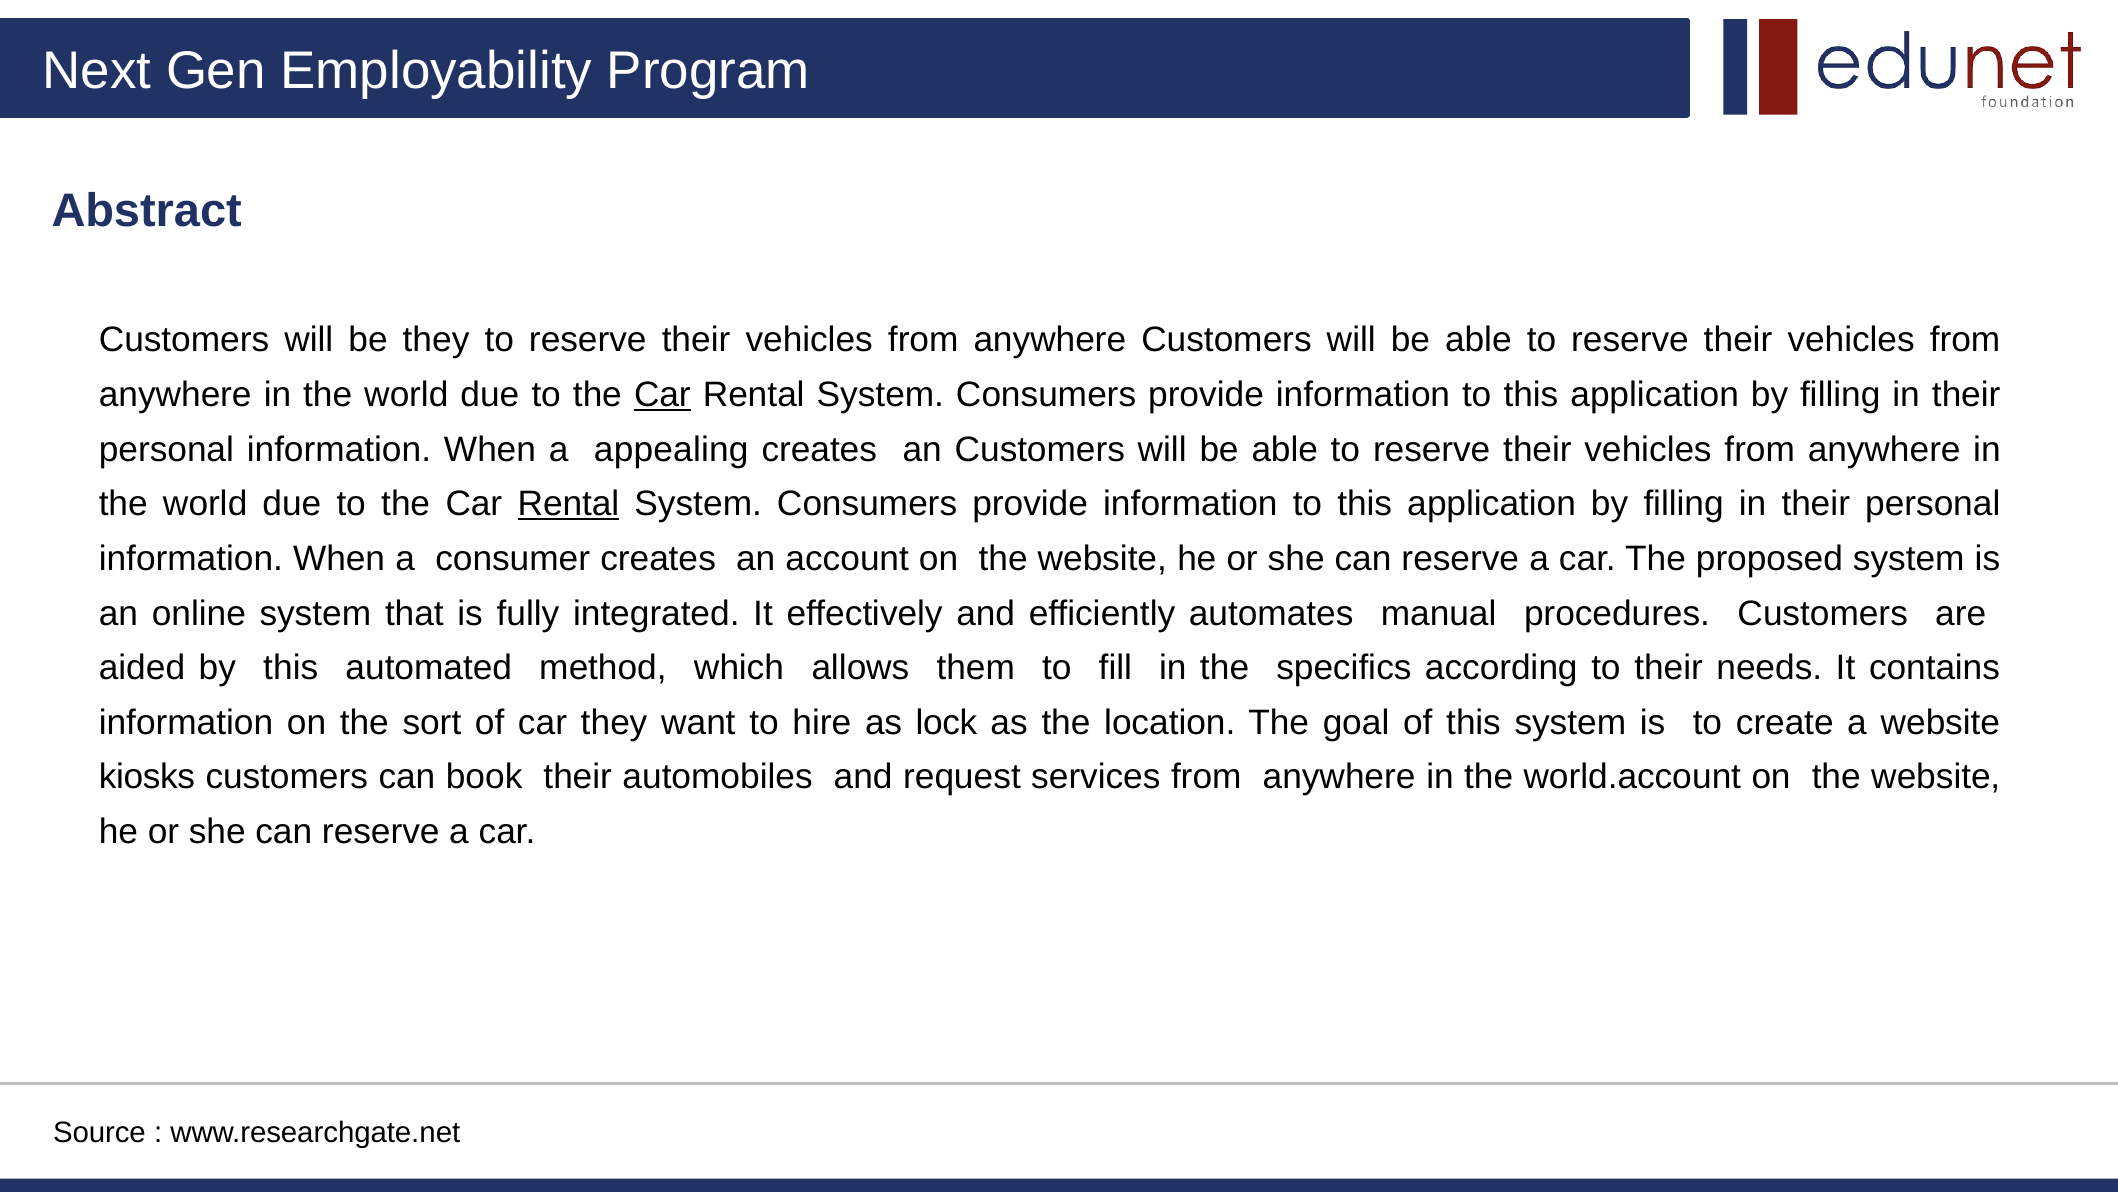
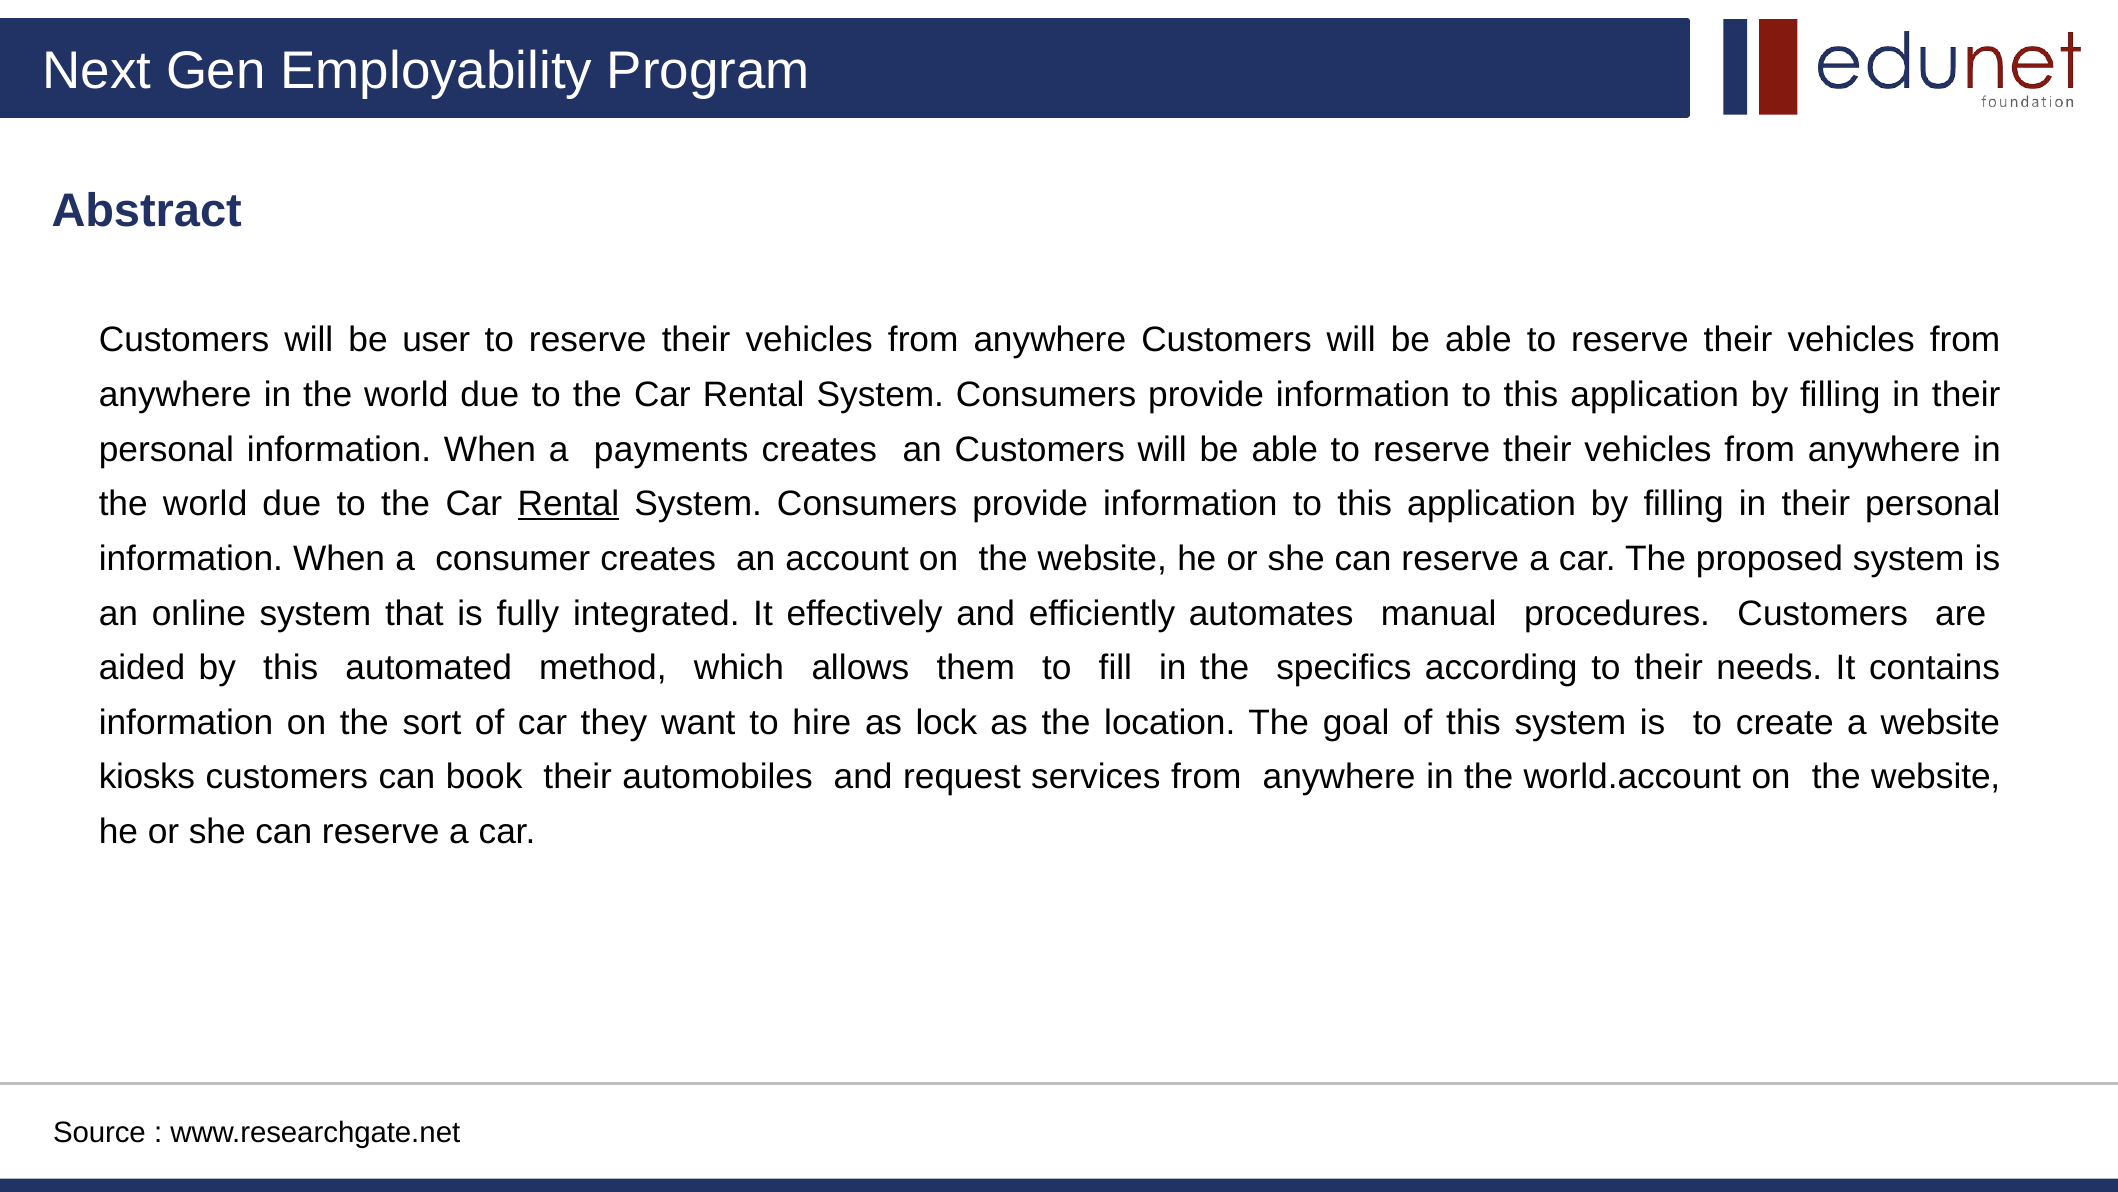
be they: they -> user
Car at (662, 395) underline: present -> none
appealing: appealing -> payments
